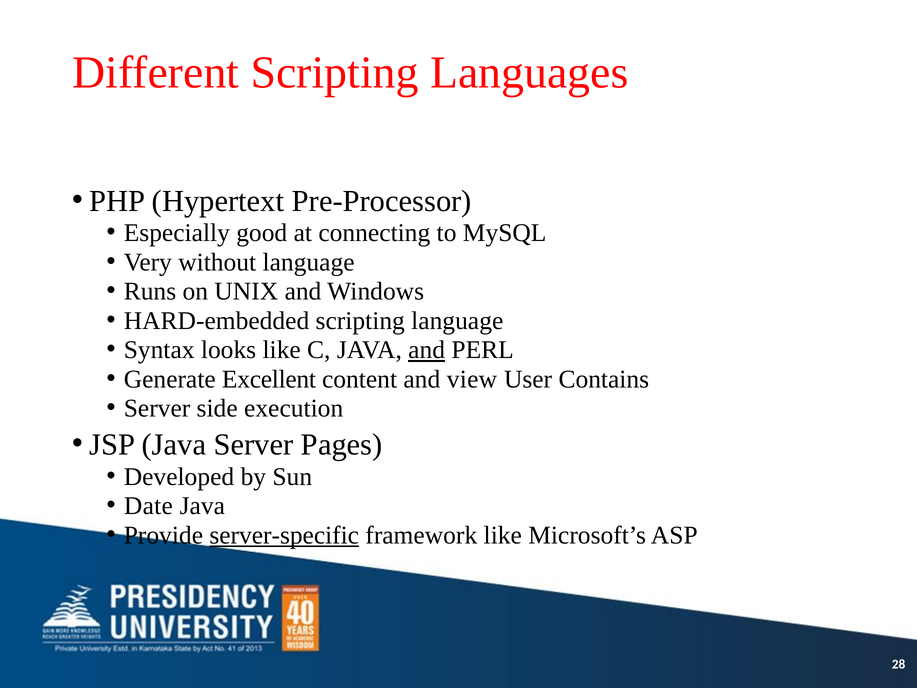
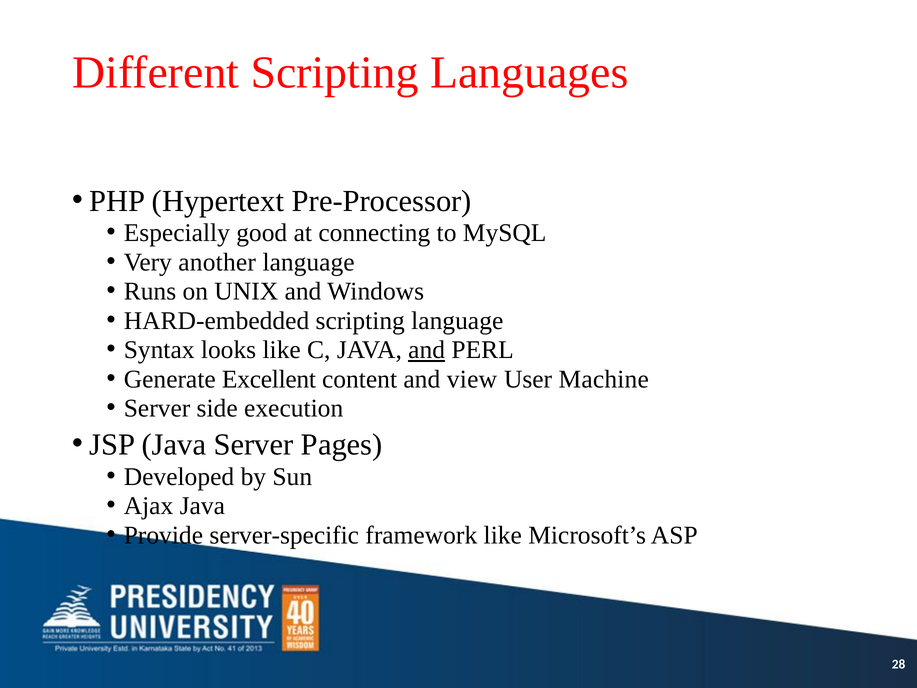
without: without -> another
Contains: Contains -> Machine
Date: Date -> Ajax
server-specific underline: present -> none
